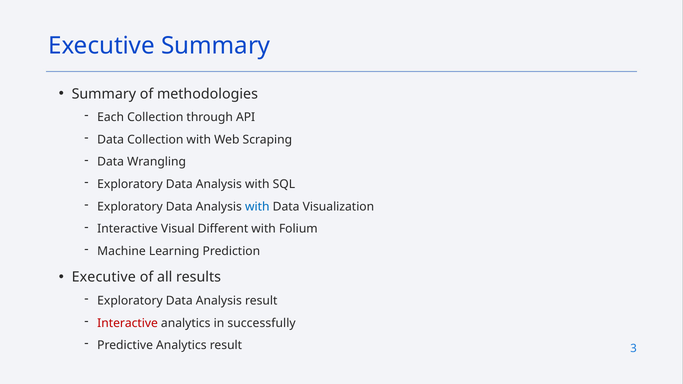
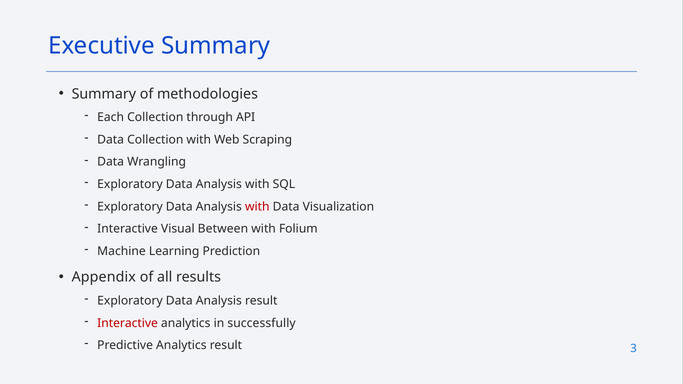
with at (257, 207) colour: blue -> red
Different: Different -> Between
Executive at (104, 277): Executive -> Appendix
